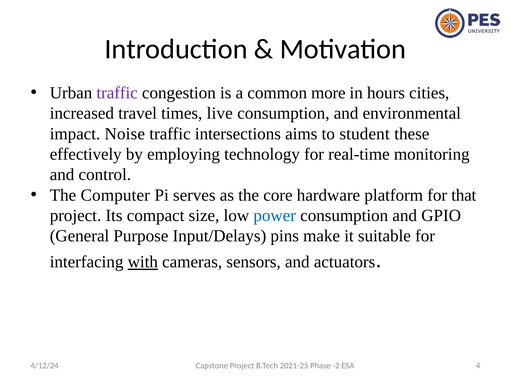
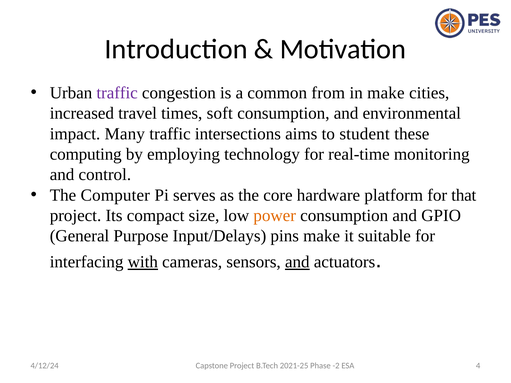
more: more -> from
in hours: hours -> make
live: live -> soft
Noise: Noise -> Many
effectively: effectively -> computing
power colour: blue -> orange
and at (297, 262) underline: none -> present
